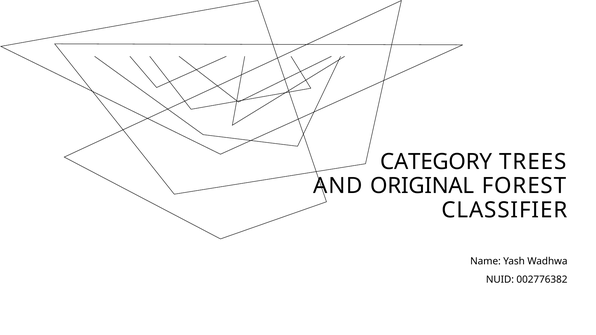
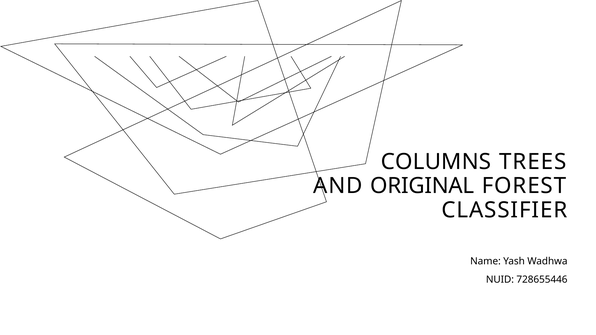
CATEGORY: CATEGORY -> COLUMNS
002776382: 002776382 -> 728655446
